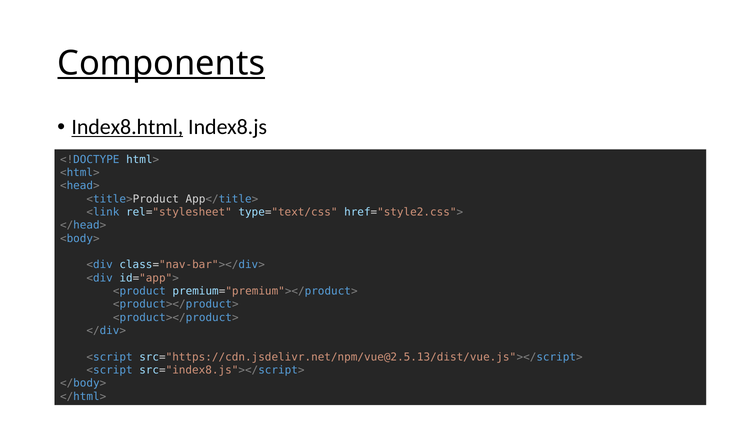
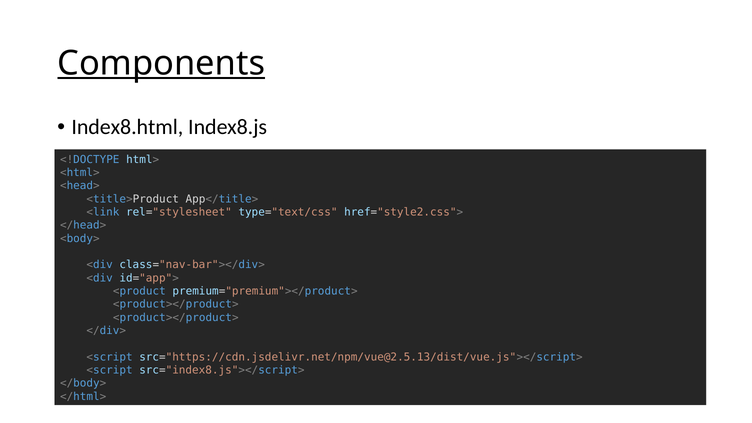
Index8.html underline: present -> none
